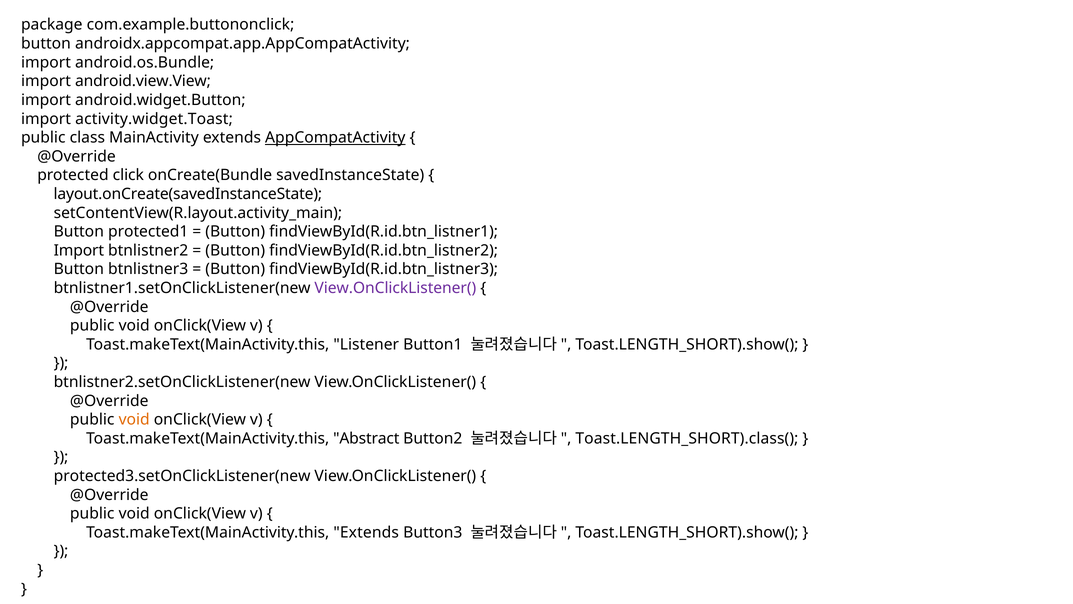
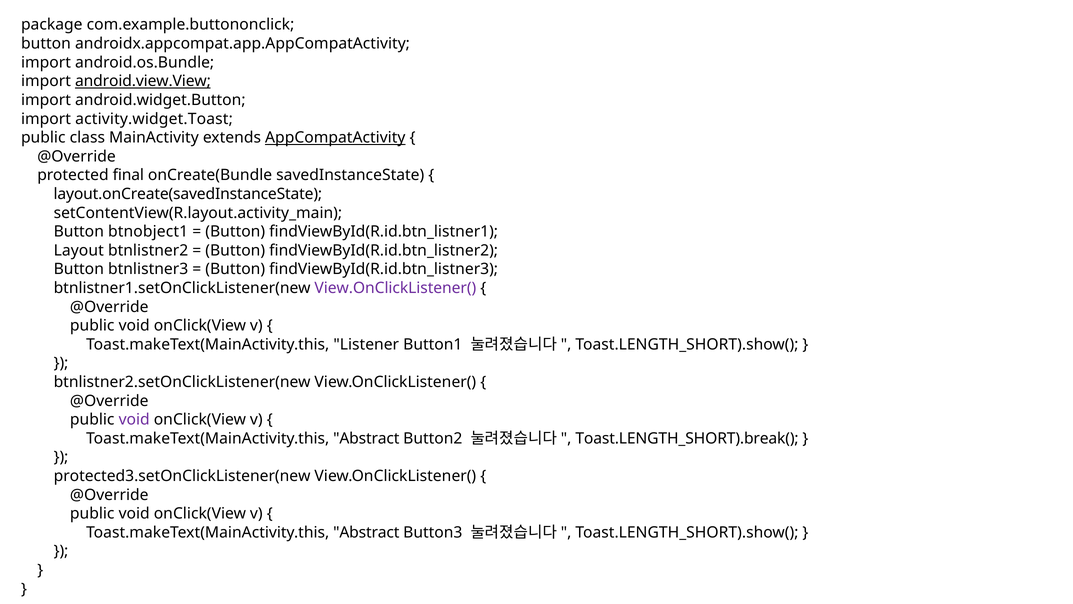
android.view.View underline: none -> present
click: click -> final
protected1: protected1 -> btnobject1
Import at (79, 250): Import -> Layout
void at (134, 419) colour: orange -> purple
Toast.LENGTH_SHORT).class(: Toast.LENGTH_SHORT).class( -> Toast.LENGTH_SHORT).break(
Extends at (366, 532): Extends -> Abstract
